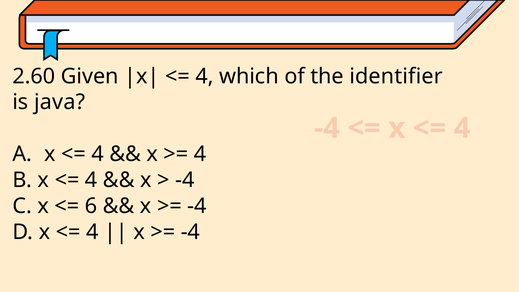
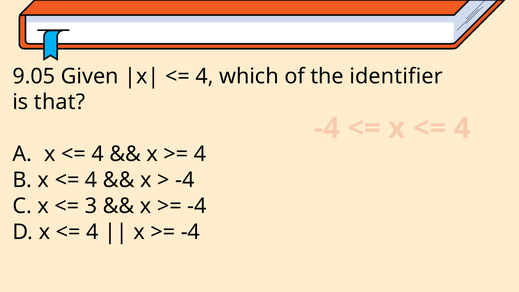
2.60: 2.60 -> 9.05
java: java -> that
6: 6 -> 3
